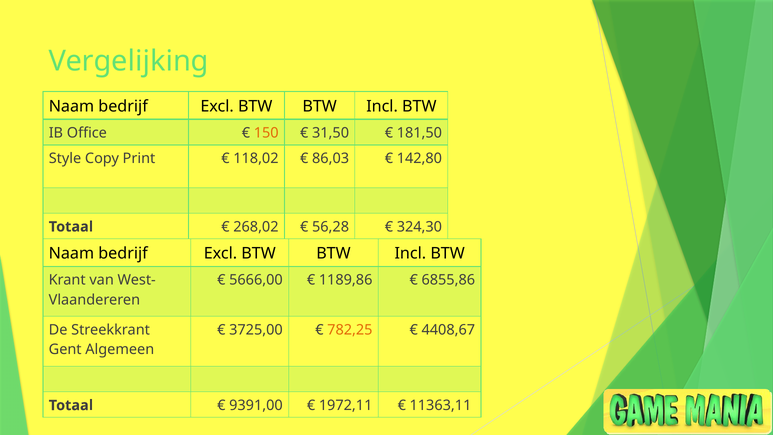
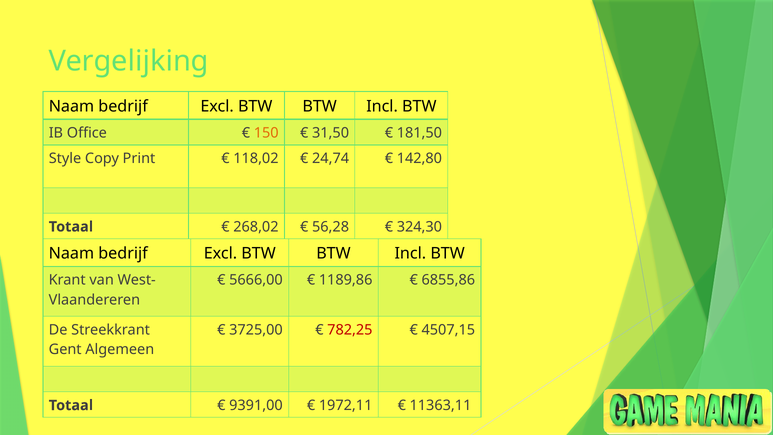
86,03: 86,03 -> 24,74
782,25 colour: orange -> red
4408,67: 4408,67 -> 4507,15
